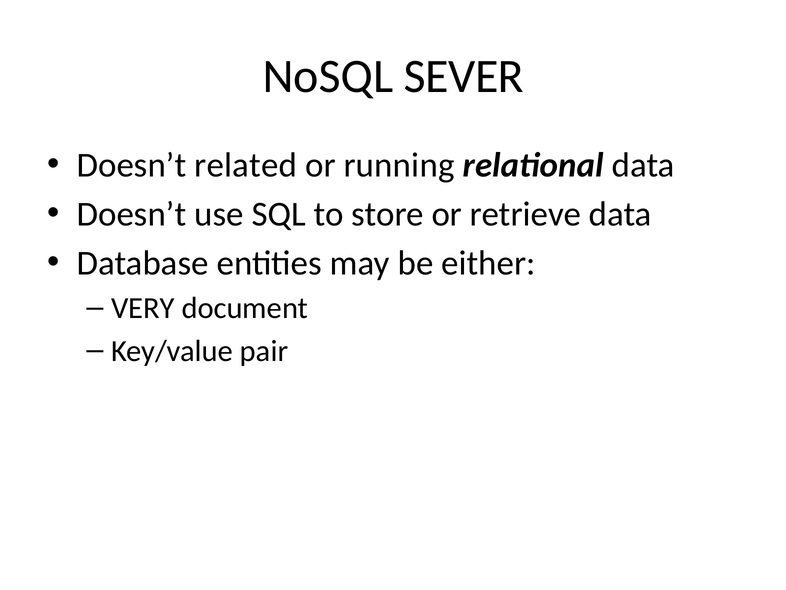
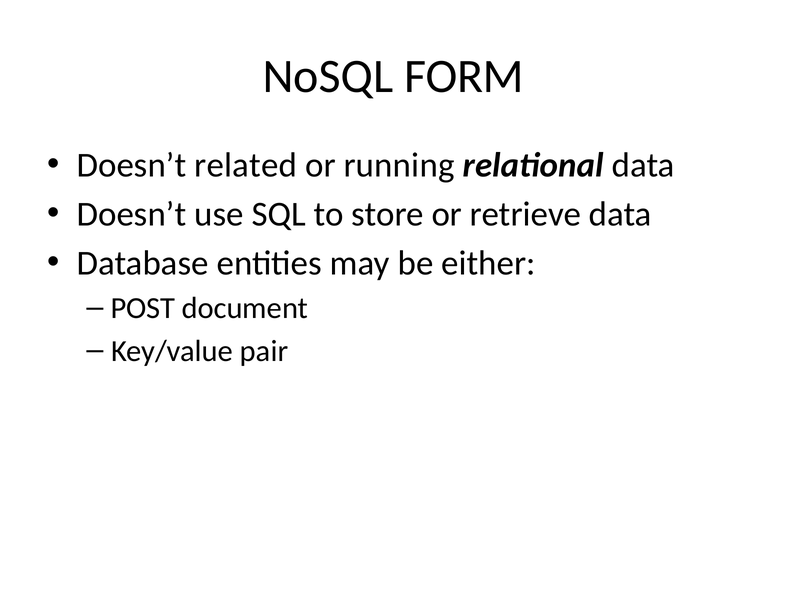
SEVER: SEVER -> FORM
VERY: VERY -> POST
